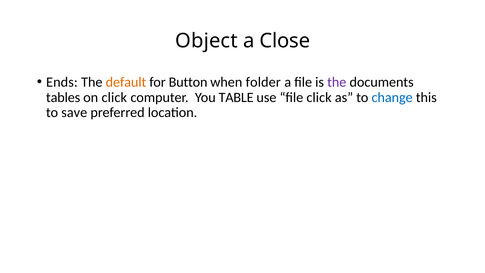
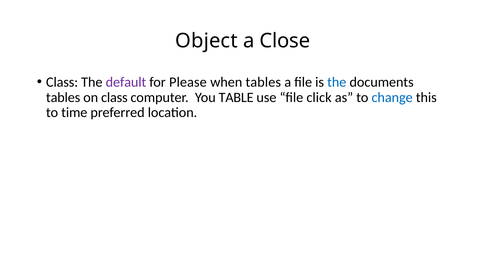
Ends at (62, 82): Ends -> Class
default colour: orange -> purple
Button: Button -> Please
when folder: folder -> tables
the at (337, 82) colour: purple -> blue
on click: click -> class
save: save -> time
